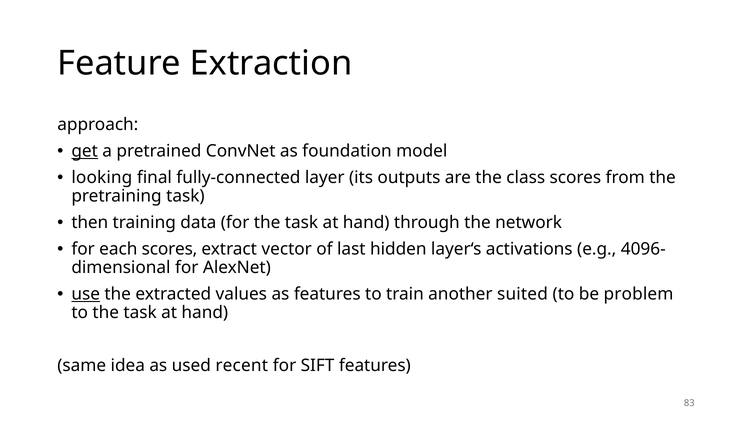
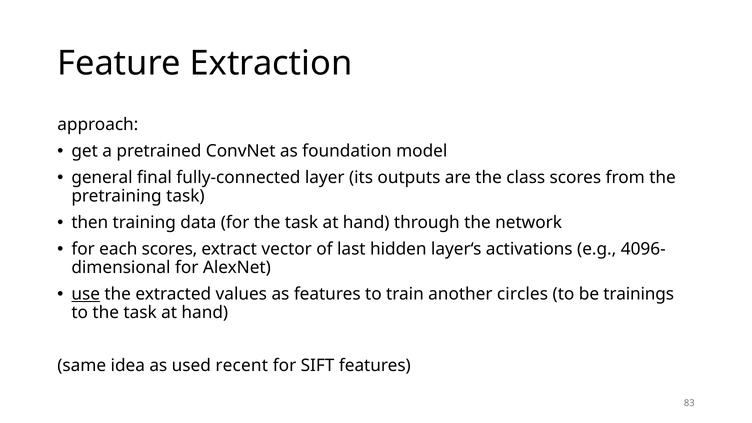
get underline: present -> none
looking: looking -> general
suited: suited -> circles
problem: problem -> trainings
